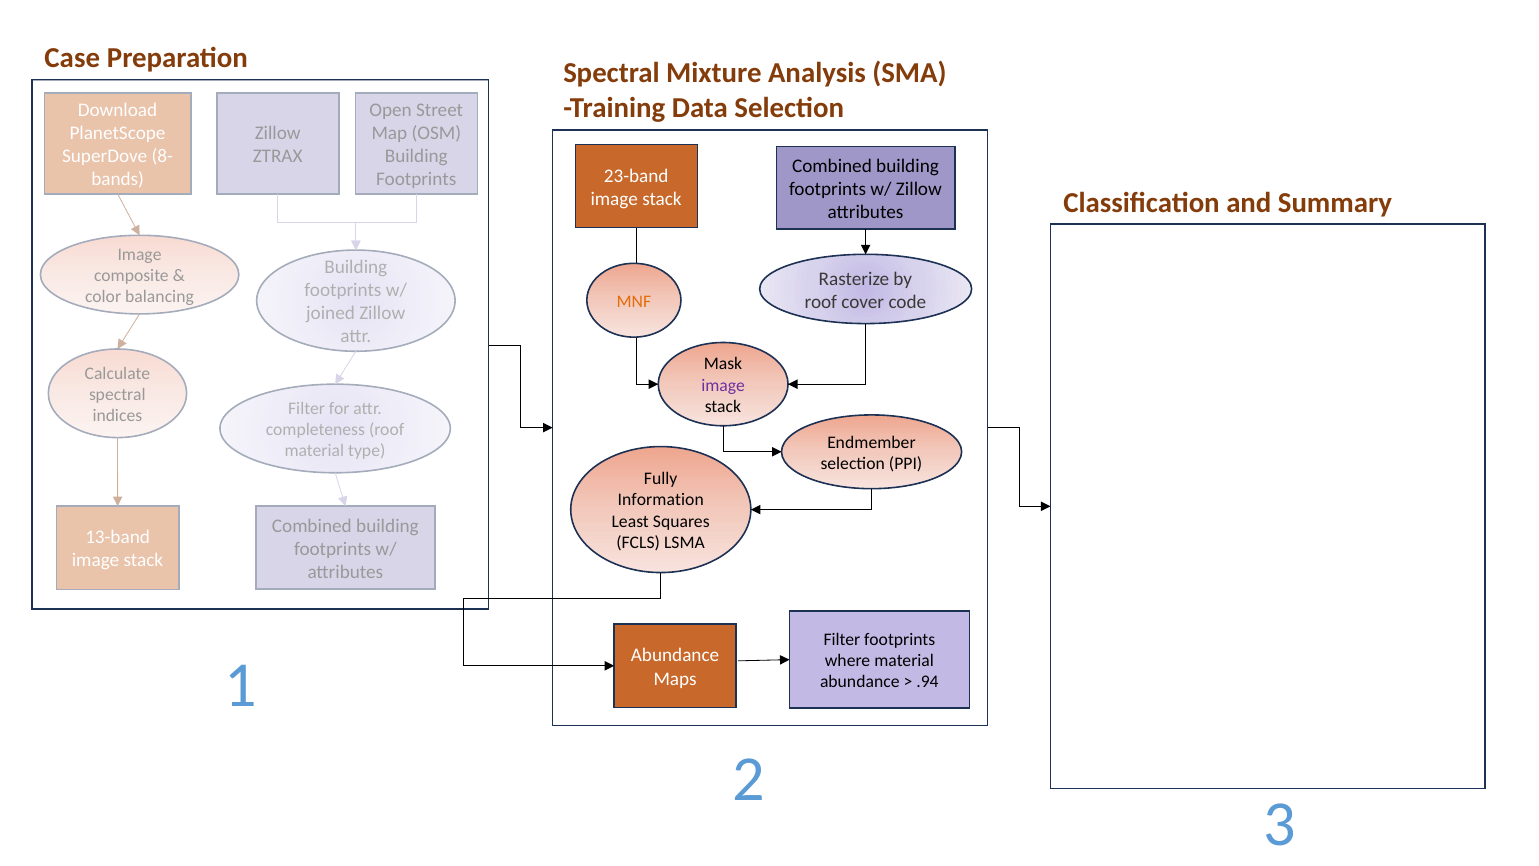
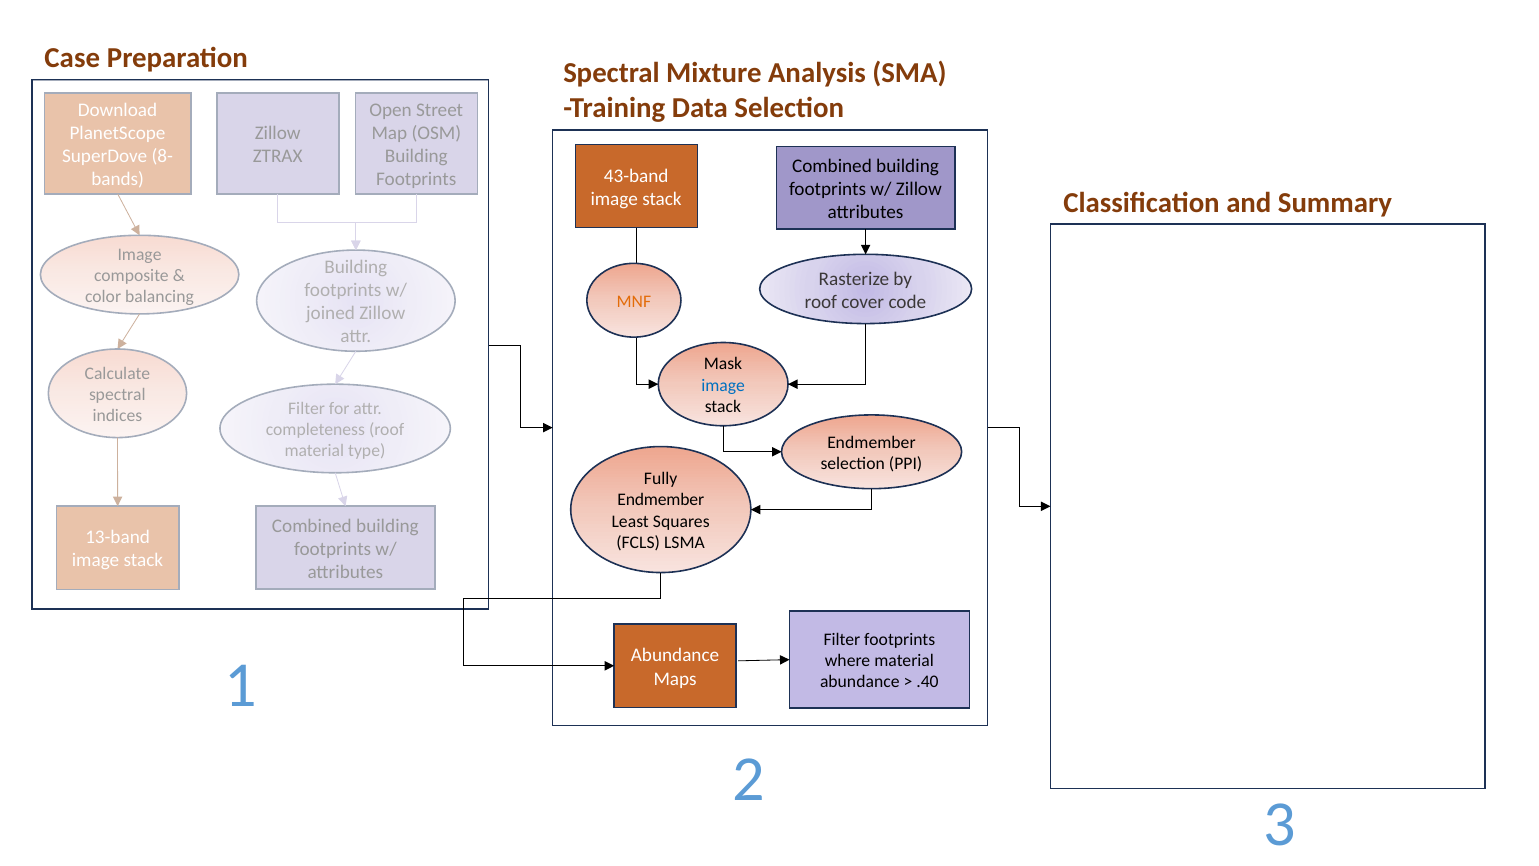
23-band: 23-band -> 43-band
image at (723, 385) colour: purple -> blue
Information at (661, 500): Information -> Endmember
.94: .94 -> .40
